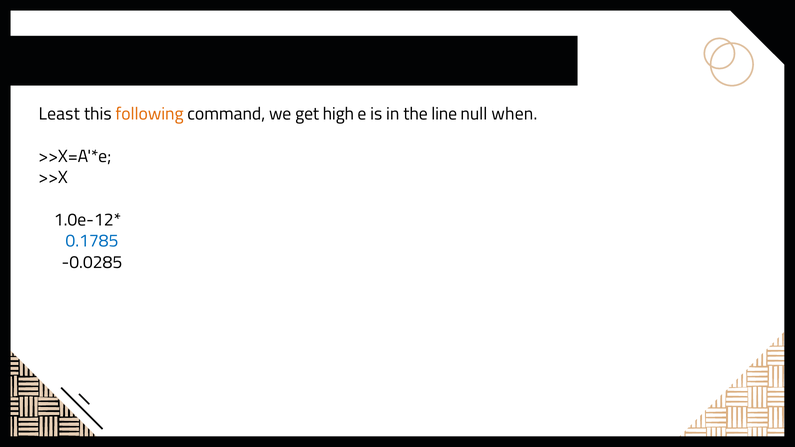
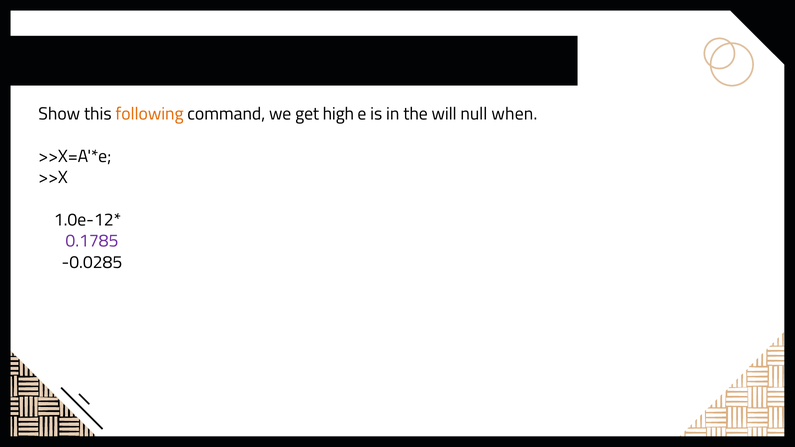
Least: Least -> Show
line: line -> will
0.1785 colour: blue -> purple
